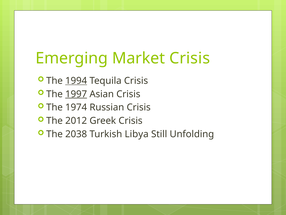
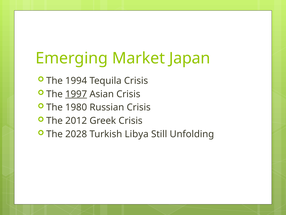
Market Crisis: Crisis -> Japan
1994 underline: present -> none
1974: 1974 -> 1980
2038: 2038 -> 2028
